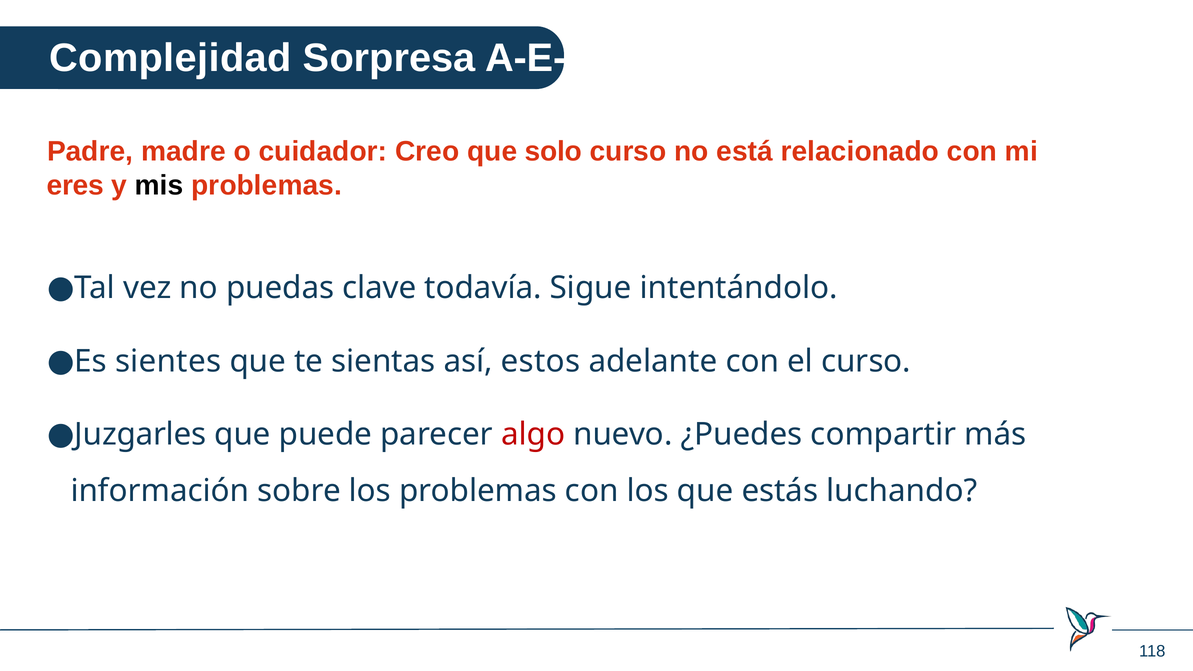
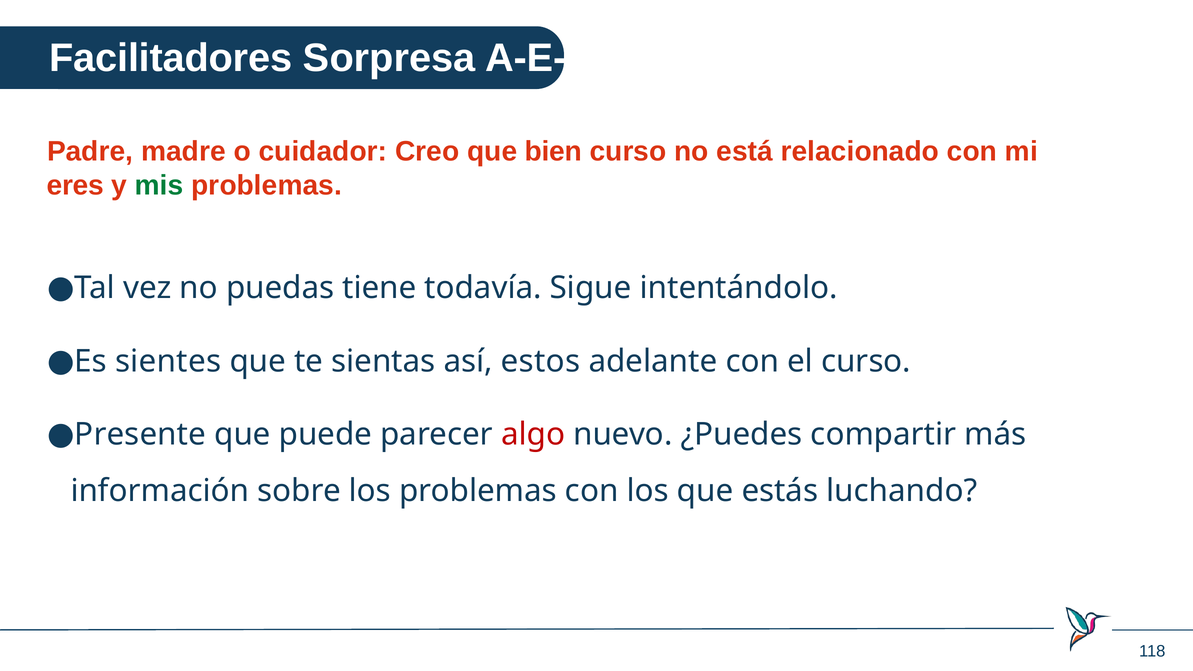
Complejidad: Complejidad -> Facilitadores
solo: solo -> bien
mis colour: black -> green
clave: clave -> tiene
Juzgarles: Juzgarles -> Presente
